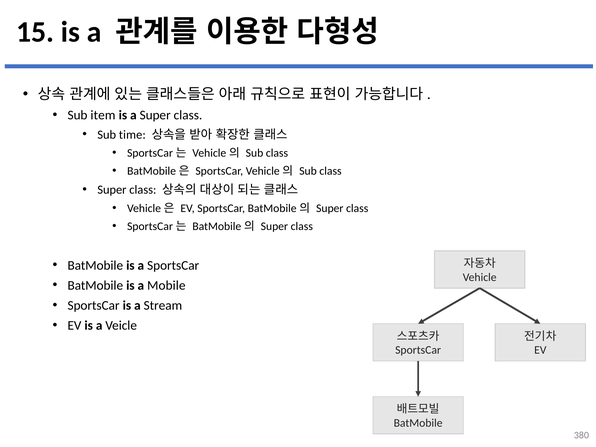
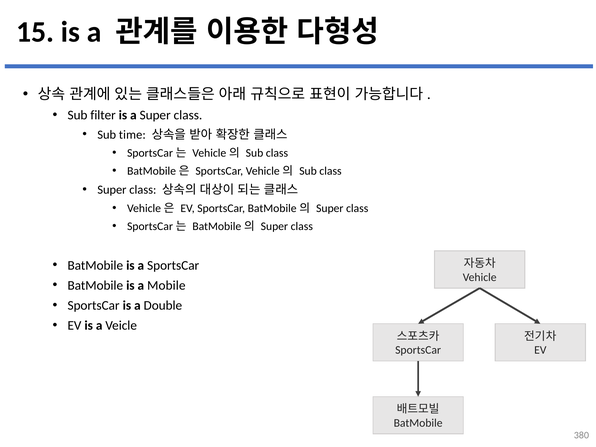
item: item -> filter
Stream: Stream -> Double
